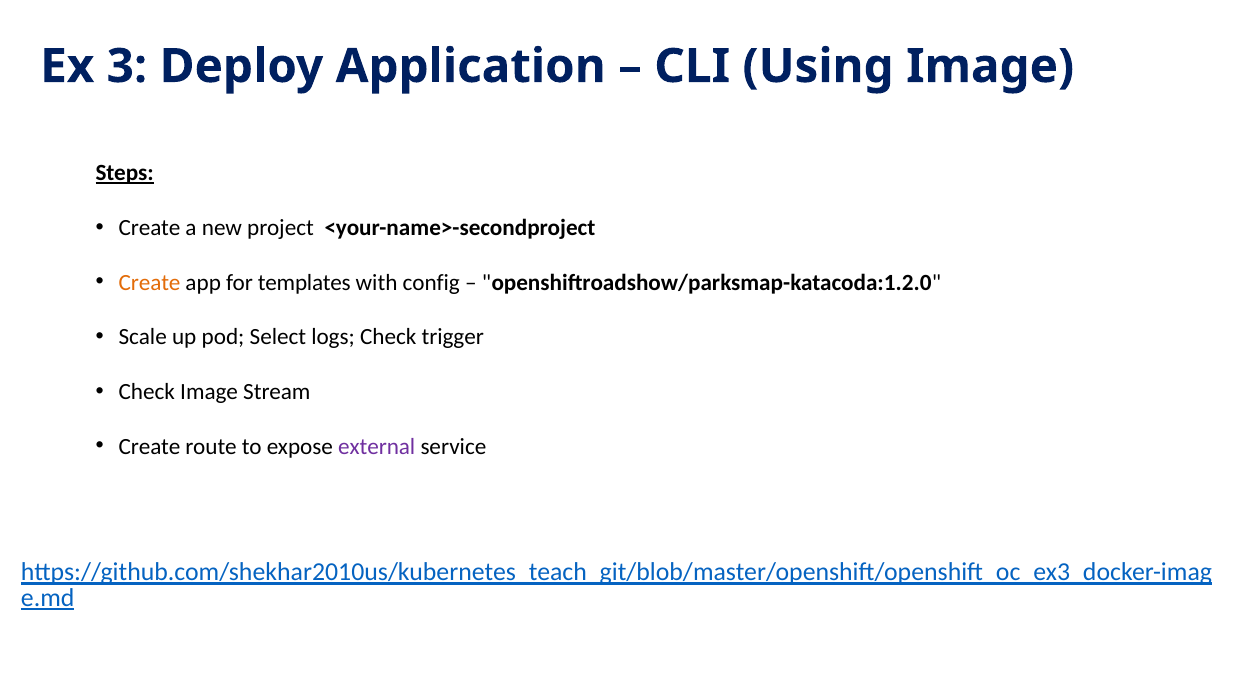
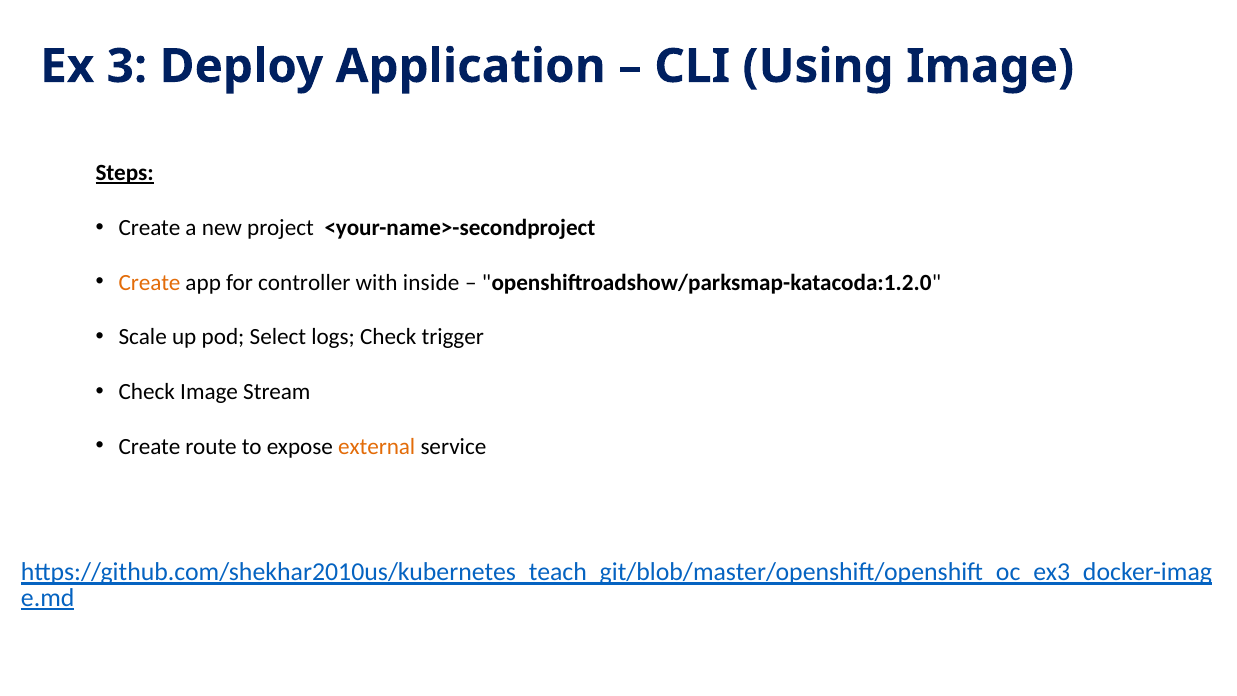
templates: templates -> controller
config: config -> inside
external colour: purple -> orange
